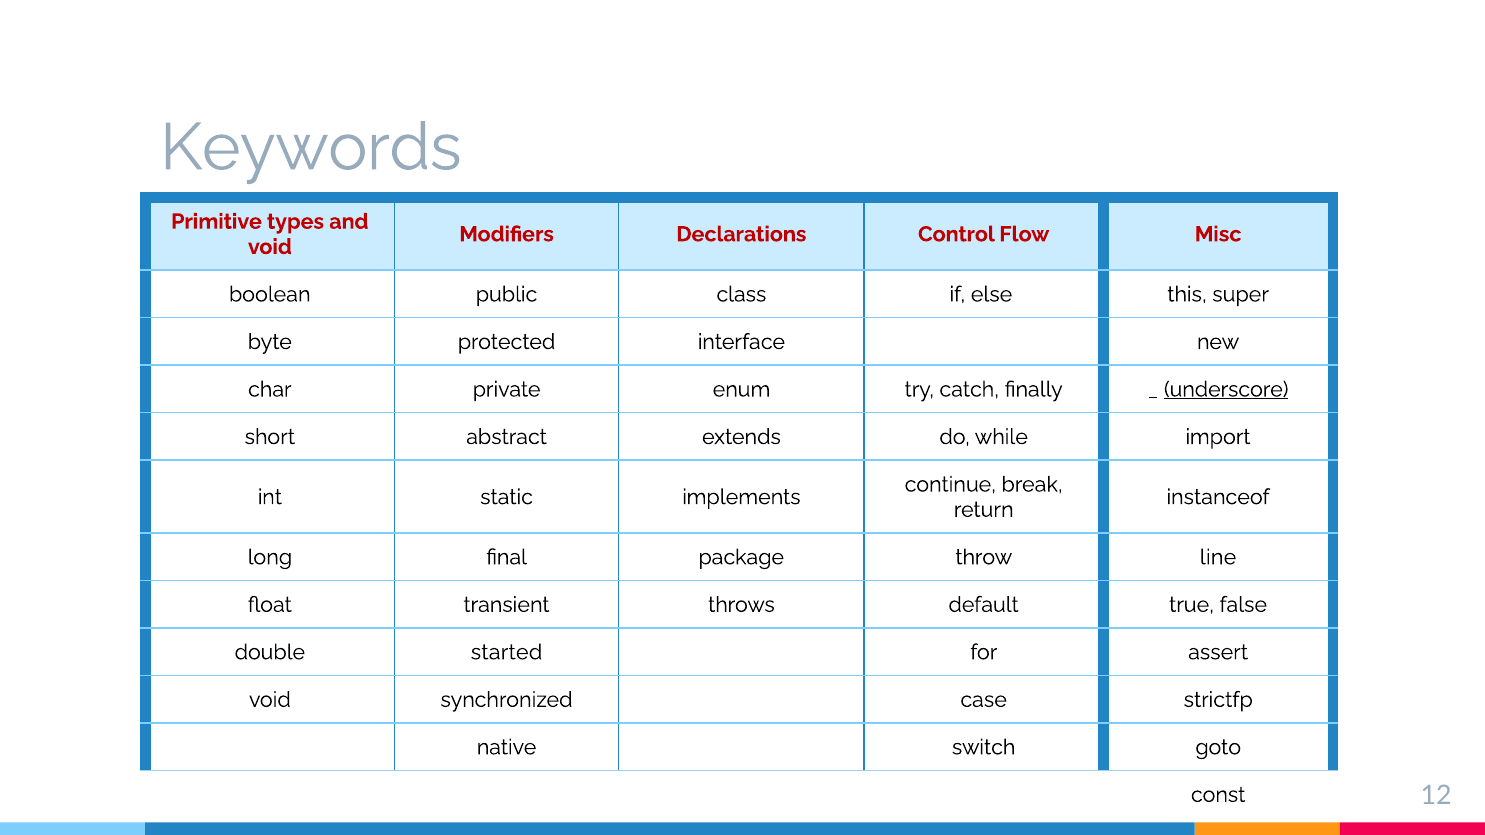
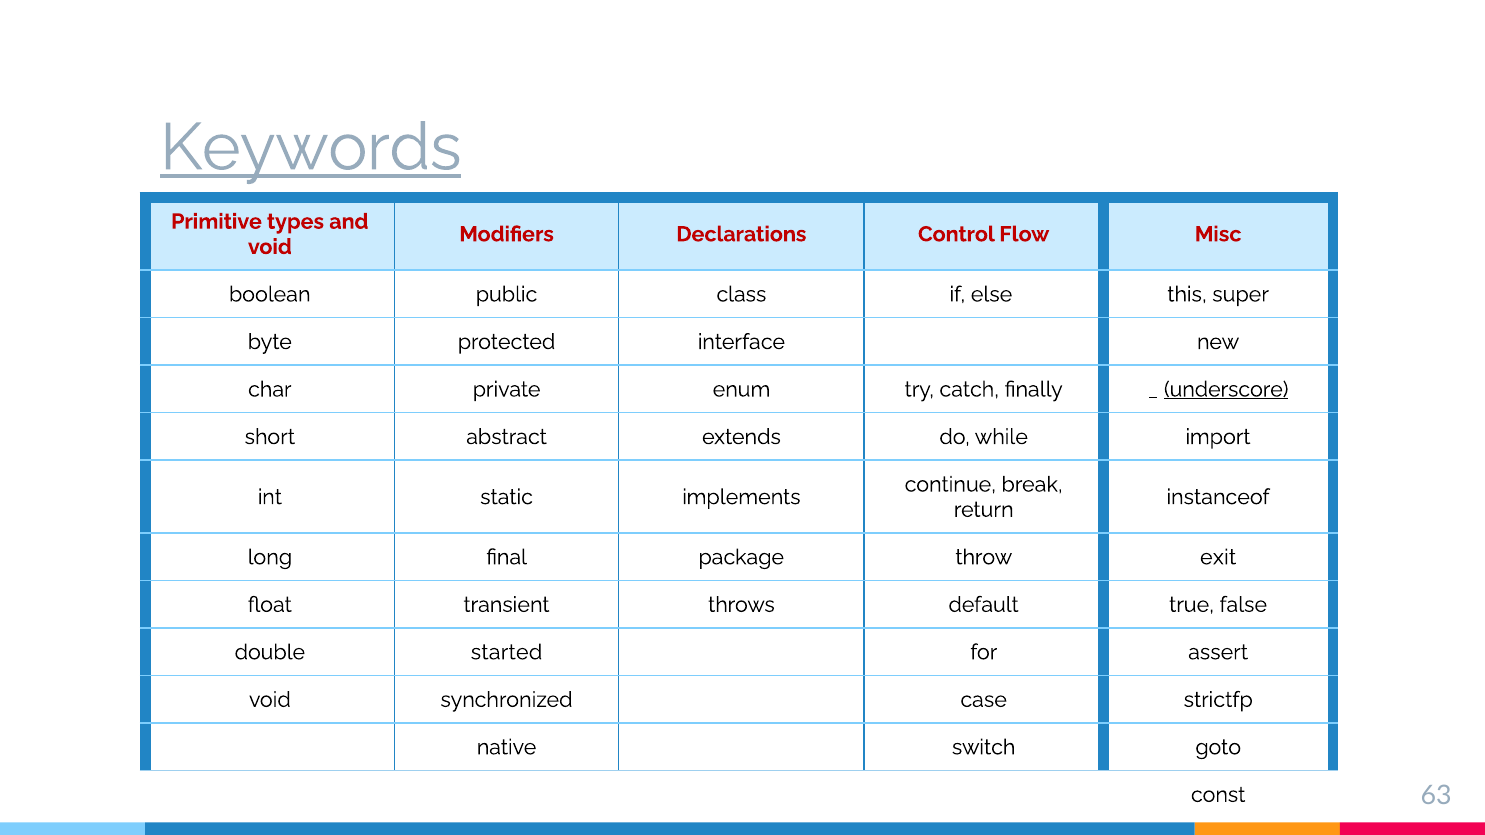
Keywords underline: none -> present
line: line -> exit
12: 12 -> 63
